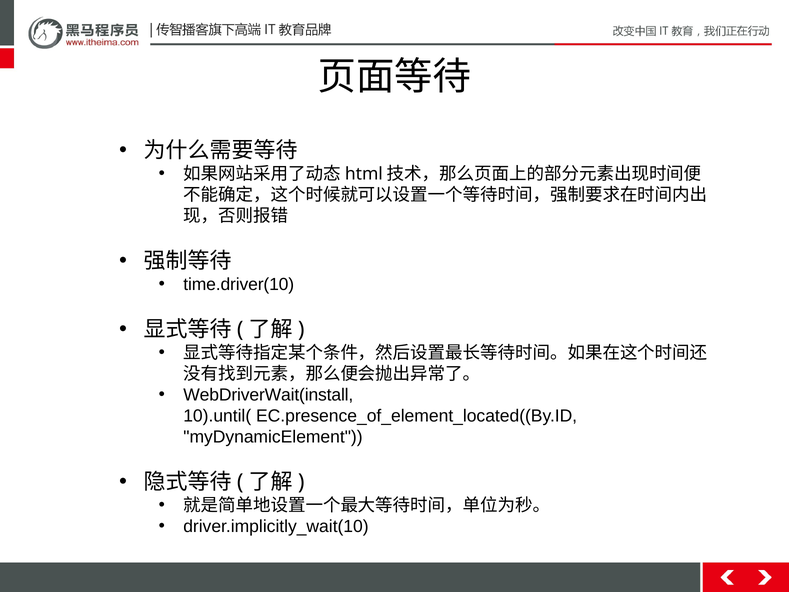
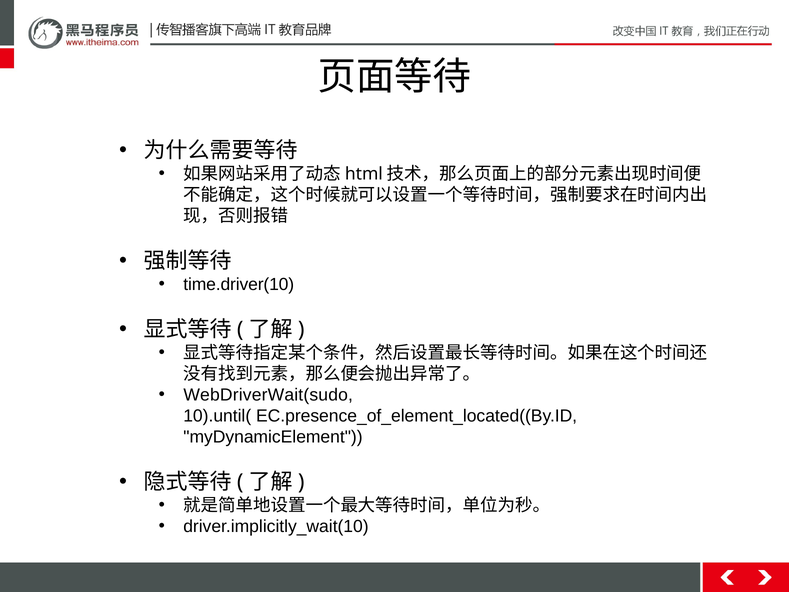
WebDriverWait(install: WebDriverWait(install -> WebDriverWait(sudo
